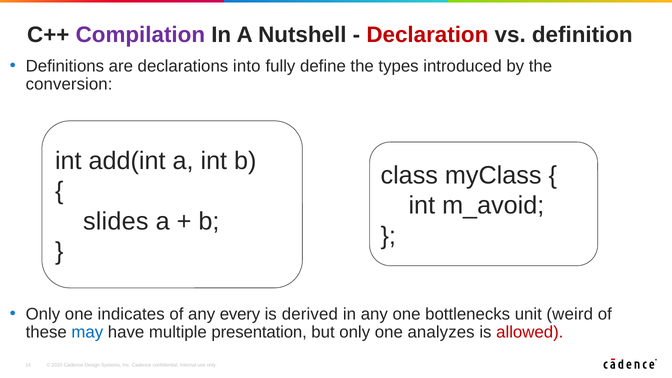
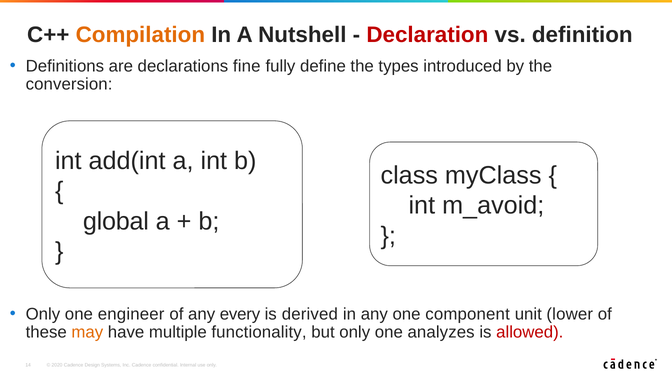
Compilation colour: purple -> orange
into: into -> fine
slides: slides -> global
indicates: indicates -> engineer
bottlenecks: bottlenecks -> component
weird: weird -> lower
may colour: blue -> orange
presentation: presentation -> functionality
